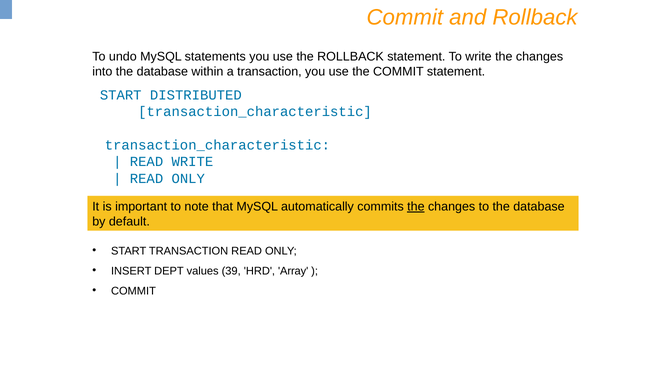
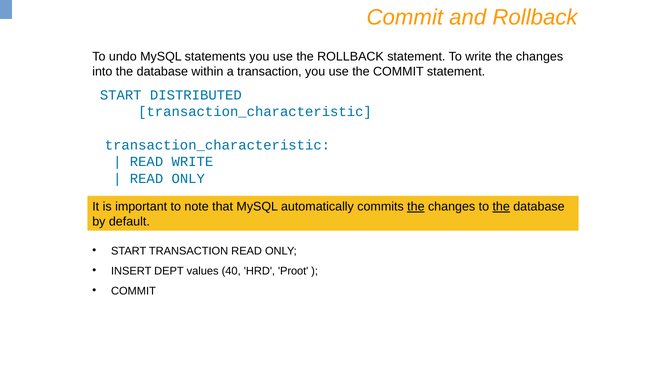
the at (501, 206) underline: none -> present
39: 39 -> 40
Array: Array -> Proot
